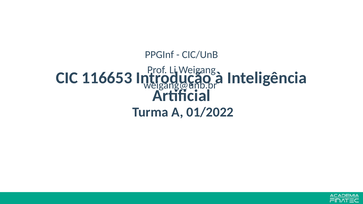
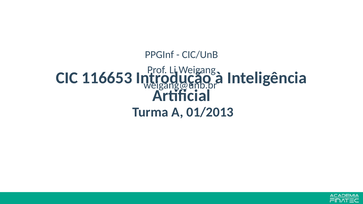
01/2022: 01/2022 -> 01/2013
